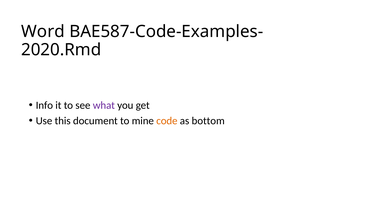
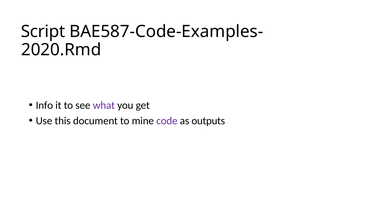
Word: Word -> Script
code colour: orange -> purple
bottom: bottom -> outputs
